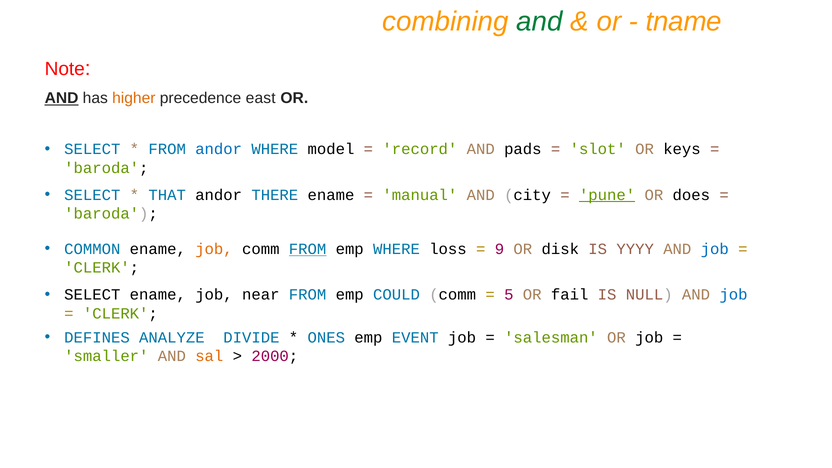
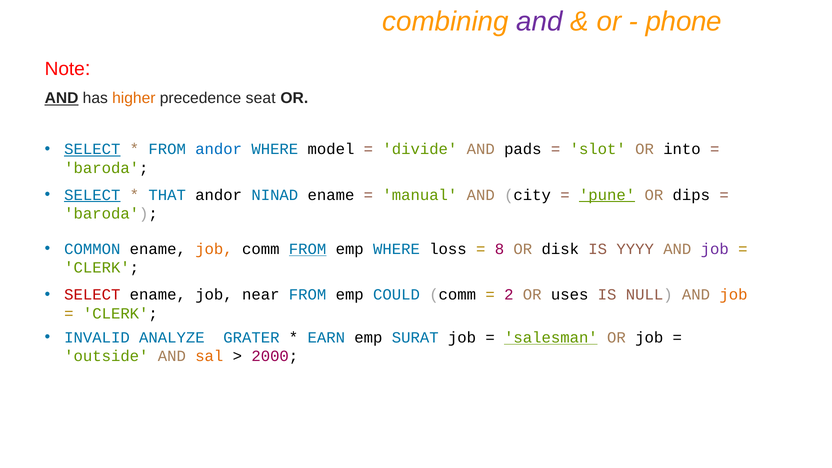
and at (540, 22) colour: green -> purple
tname: tname -> phone
east: east -> seat
SELECT at (92, 149) underline: none -> present
record: record -> divide
keys: keys -> into
SELECT at (92, 195) underline: none -> present
THERE: THERE -> NINAD
does: does -> dips
9: 9 -> 8
job at (715, 249) colour: blue -> purple
SELECT at (92, 295) colour: black -> red
5: 5 -> 2
fail: fail -> uses
job at (733, 295) colour: blue -> orange
DEFINES: DEFINES -> INVALID
DIVIDE: DIVIDE -> GRATER
ONES: ONES -> EARN
EVENT: EVENT -> SURAT
salesman underline: none -> present
smaller: smaller -> outside
